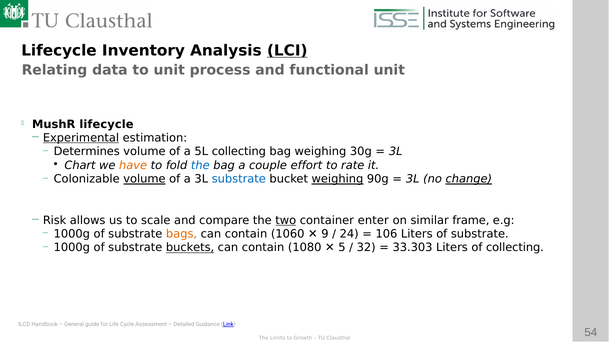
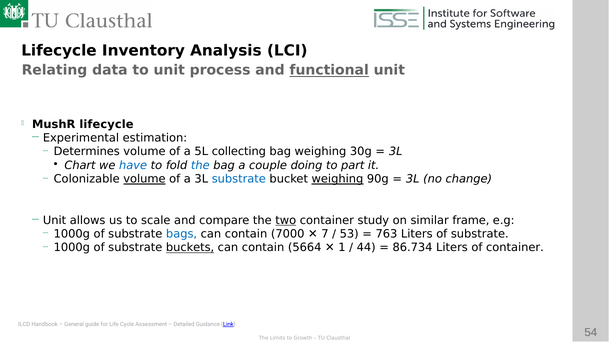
LCI underline: present -> none
functional underline: none -> present
Experimental underline: present -> none
have colour: orange -> blue
effort: effort -> doing
rate: rate -> part
change underline: present -> none
Risk at (55, 220): Risk -> Unit
enter: enter -> study
bags colour: orange -> blue
1060: 1060 -> 7000
9: 9 -> 7
24: 24 -> 53
106: 106 -> 763
1080: 1080 -> 5664
5: 5 -> 1
32: 32 -> 44
33.303: 33.303 -> 86.734
of collecting: collecting -> container
